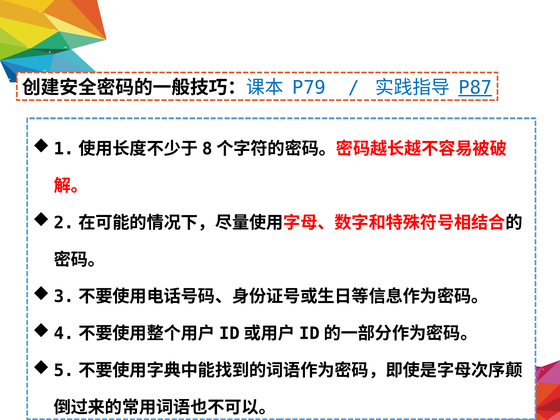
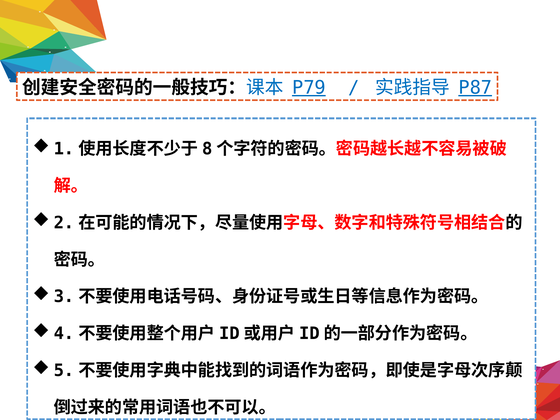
P79 underline: none -> present
